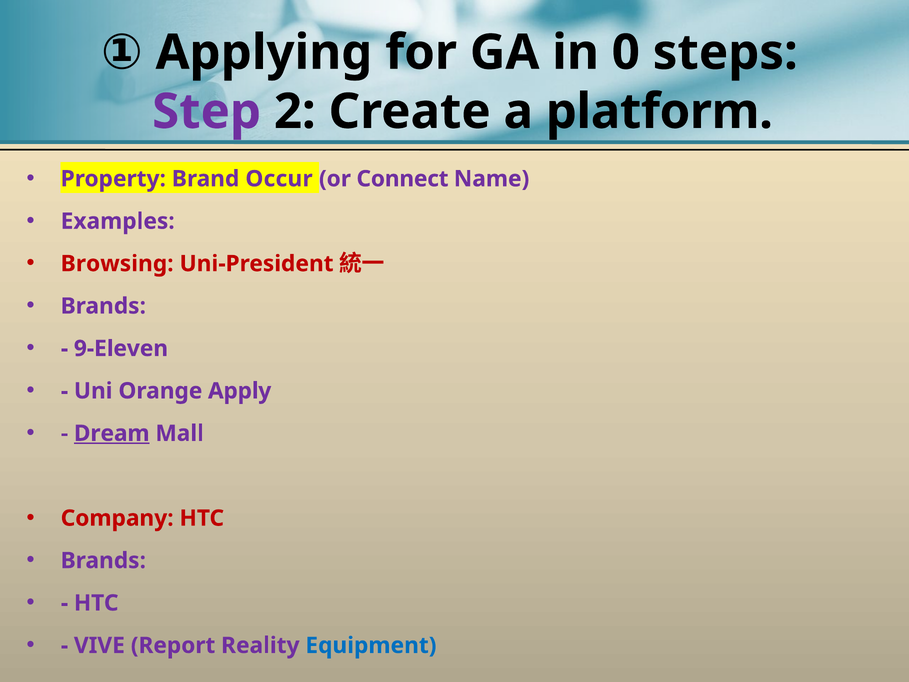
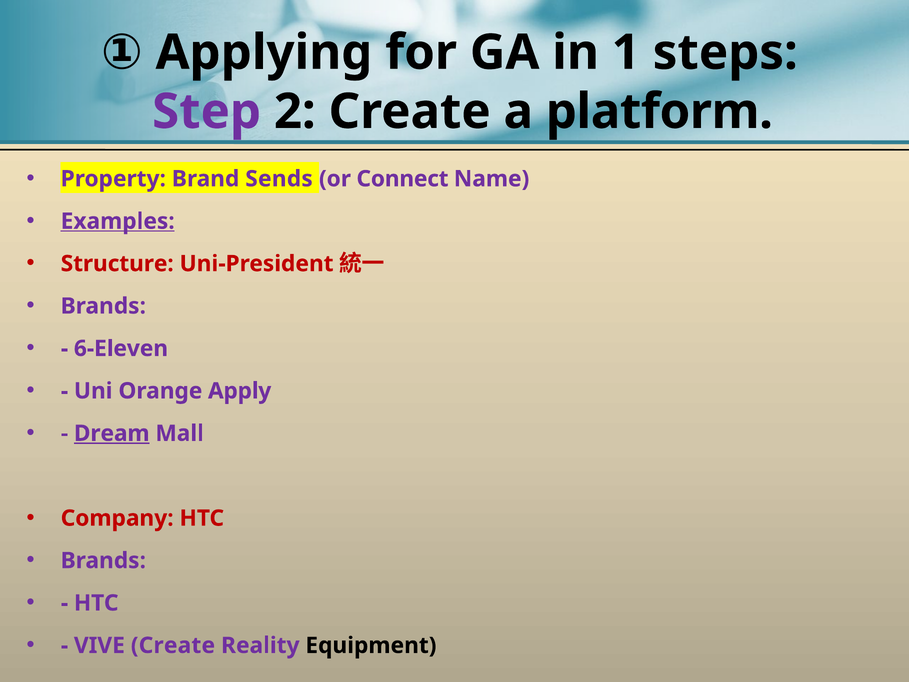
0: 0 -> 1
Occur: Occur -> Sends
Examples underline: none -> present
Browsing: Browsing -> Structure
9-Eleven: 9-Eleven -> 6-Eleven
VIVE Report: Report -> Create
Equipment colour: blue -> black
